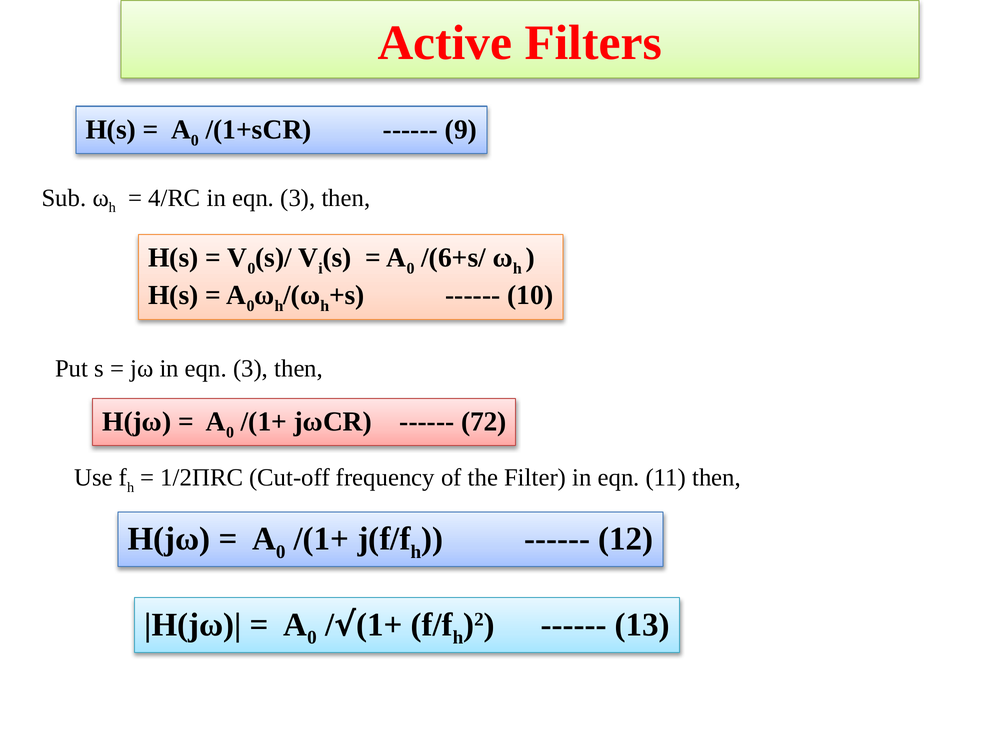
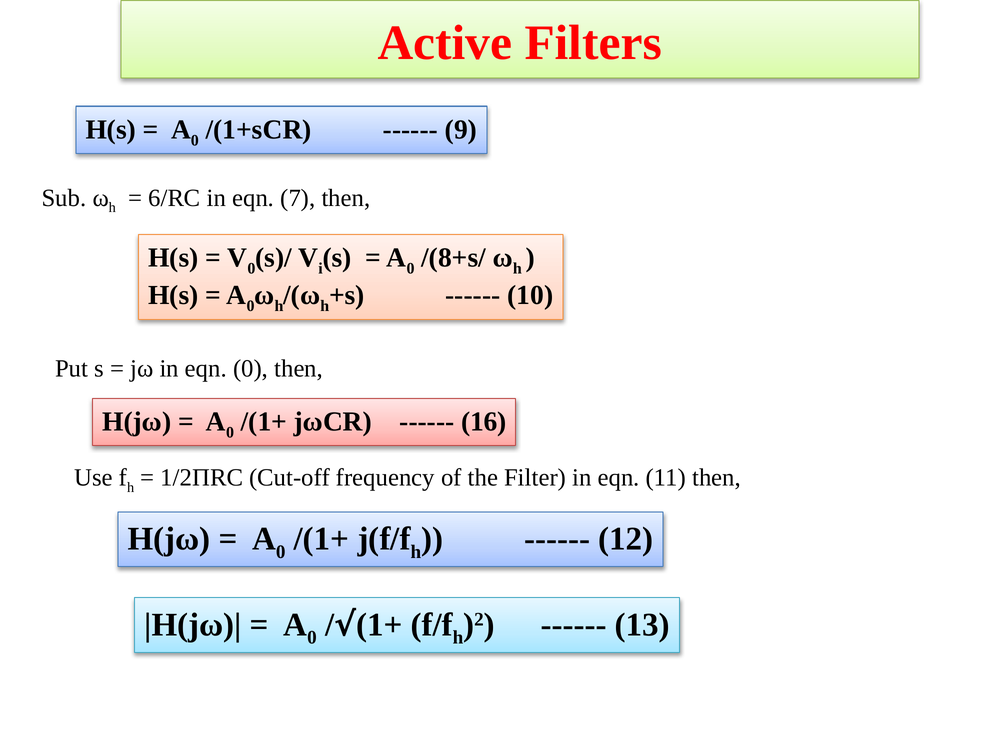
4/RC: 4/RC -> 6/RC
3 at (298, 198): 3 -> 7
/(6+s/: /(6+s/ -> /(8+s/
jω in eqn 3: 3 -> 0
72: 72 -> 16
